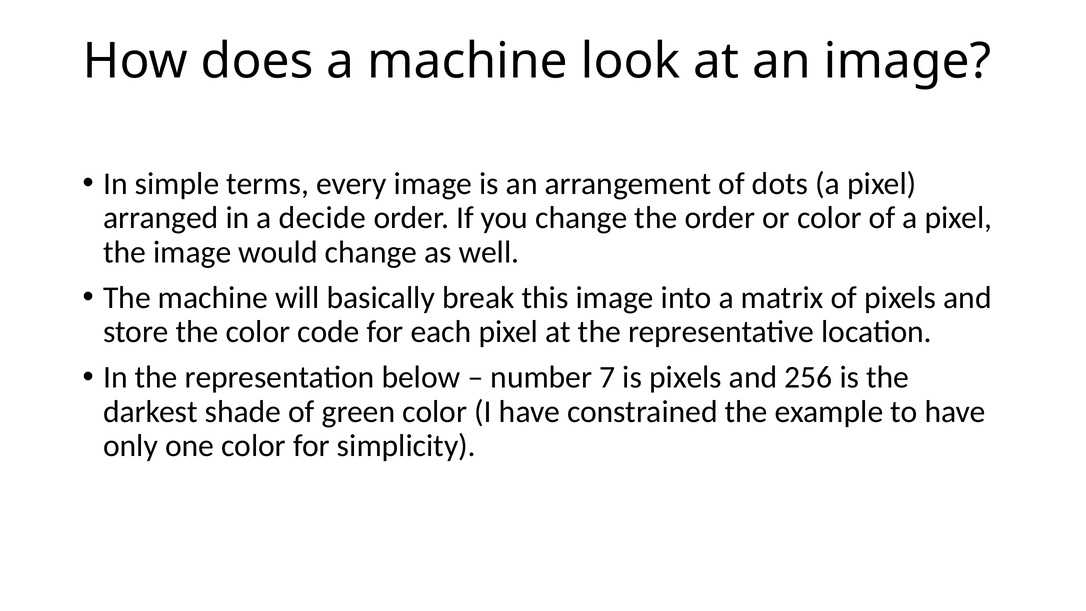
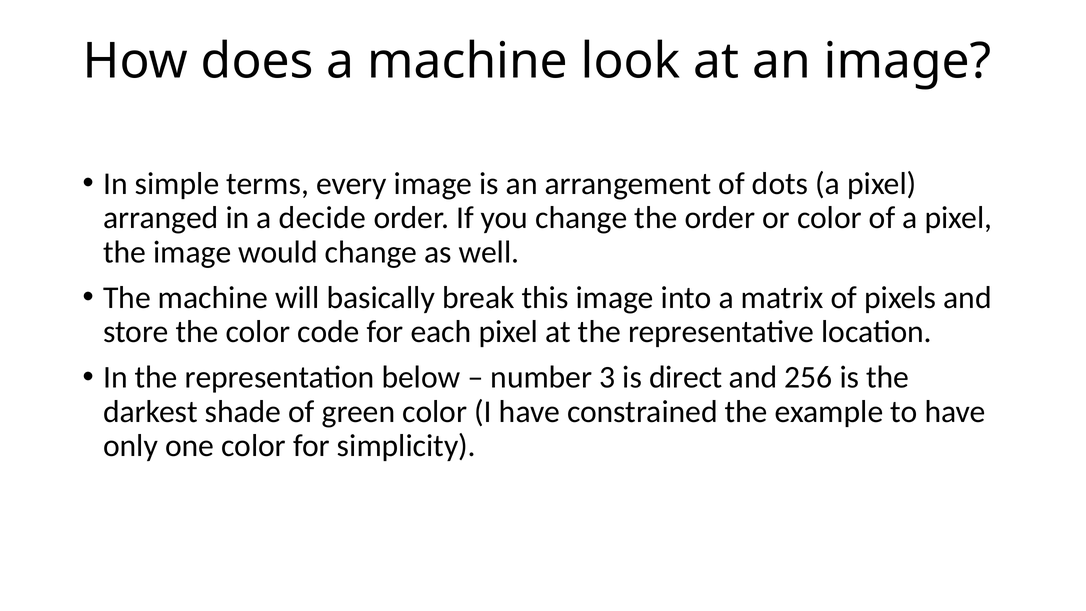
7: 7 -> 3
is pixels: pixels -> direct
